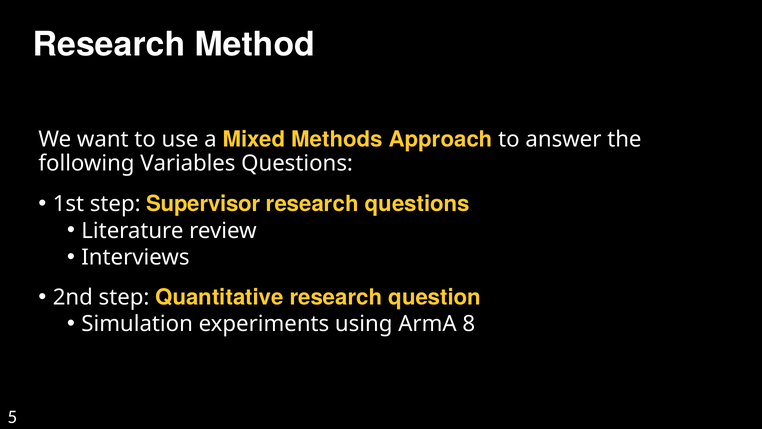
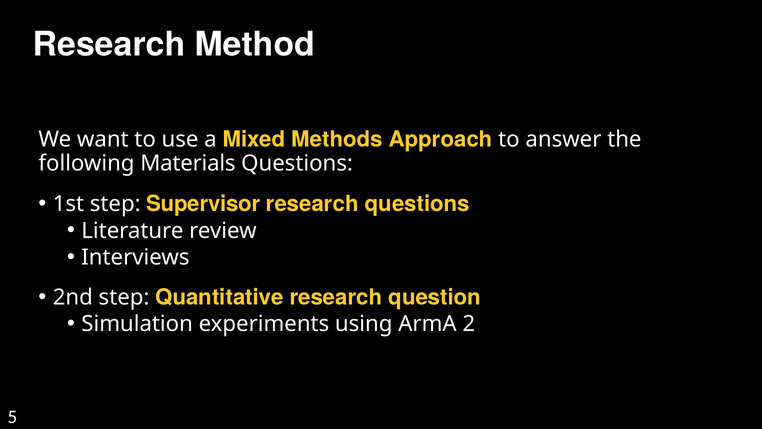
Variables: Variables -> Materials
8: 8 -> 2
